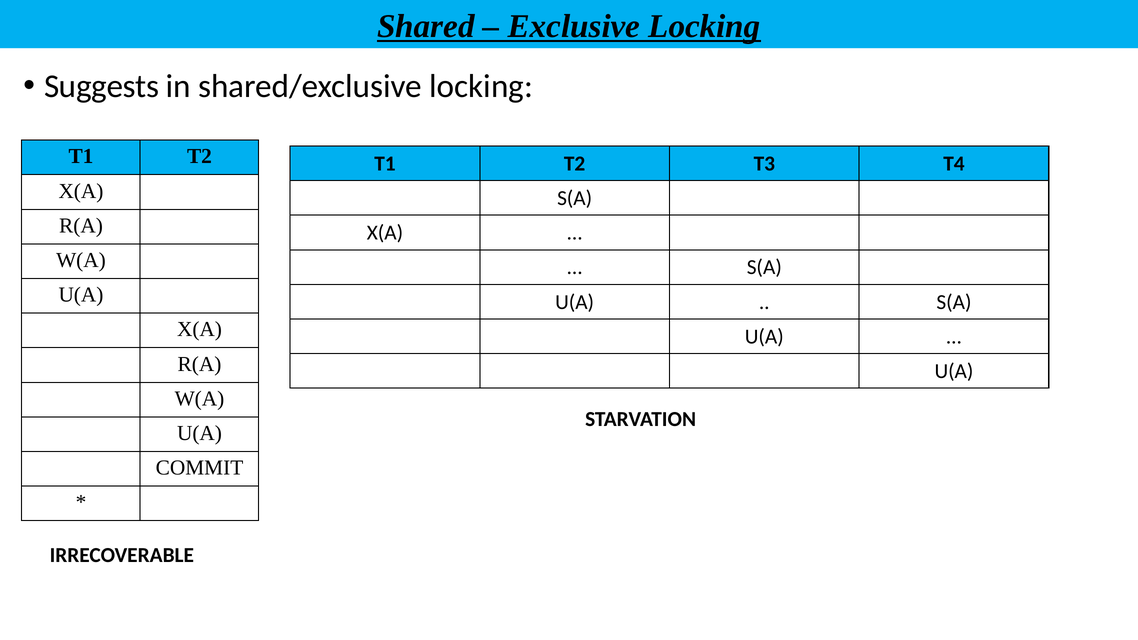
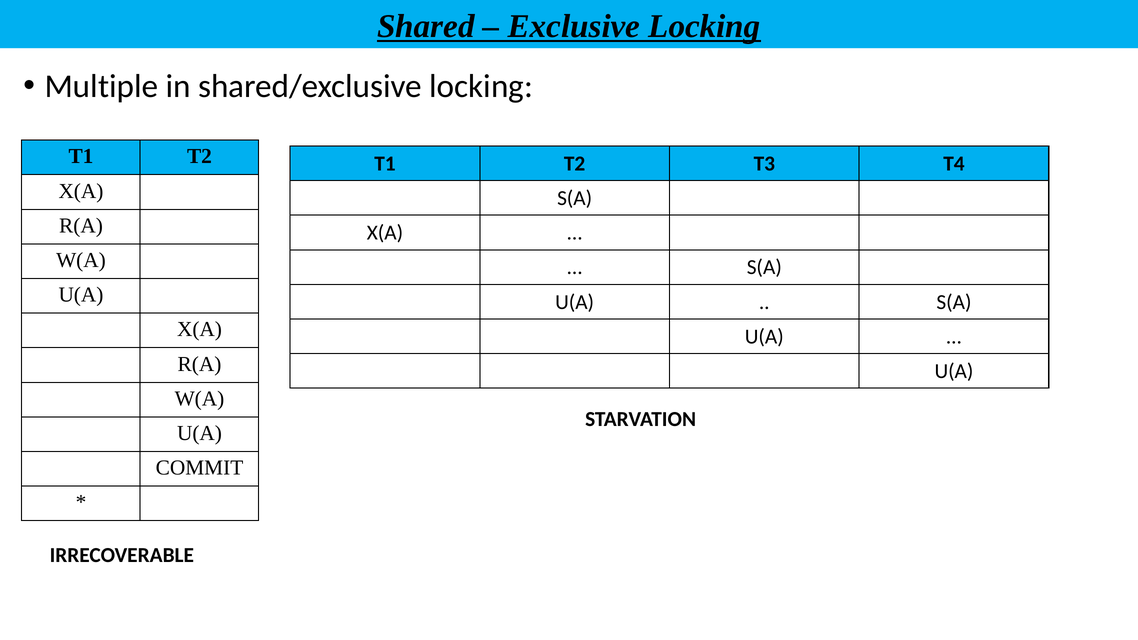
Suggests: Suggests -> Multiple
